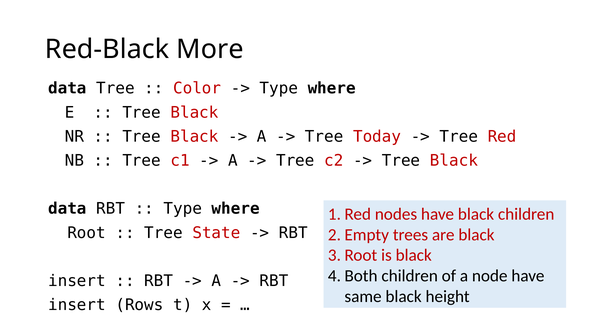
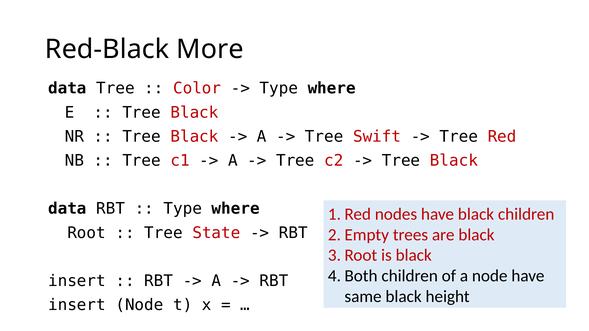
Today: Today -> Swift
insert Rows: Rows -> Node
